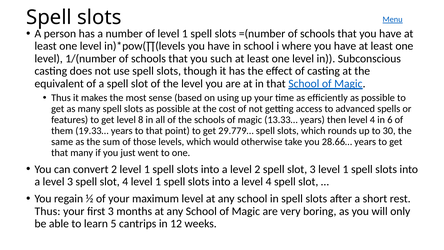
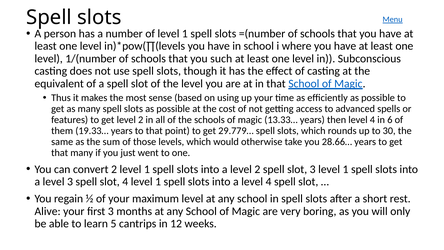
get level 8: 8 -> 2
Thus at (48, 211): Thus -> Alive
